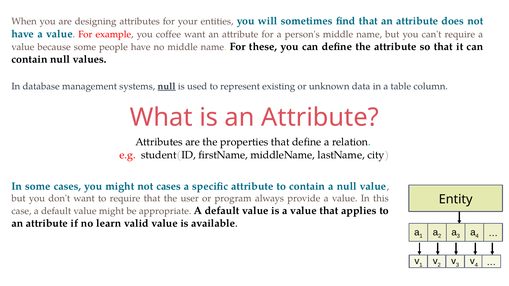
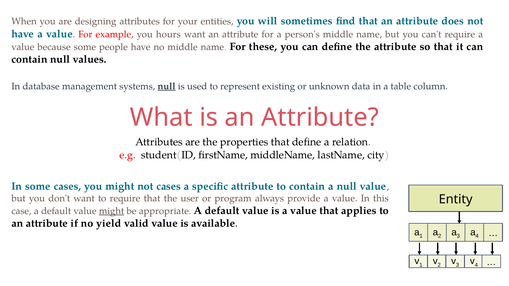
coffee: coffee -> hours
might at (112, 211) underline: none -> present
learn: learn -> yield
